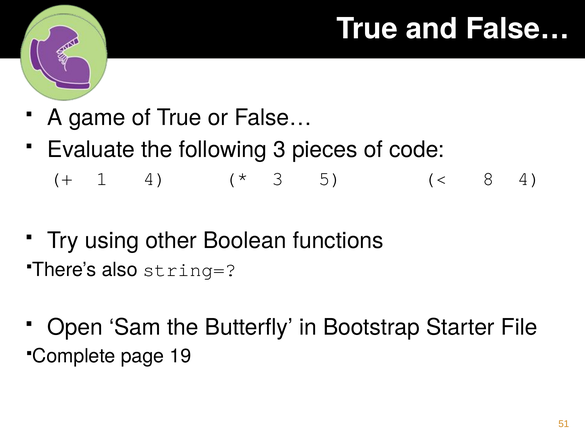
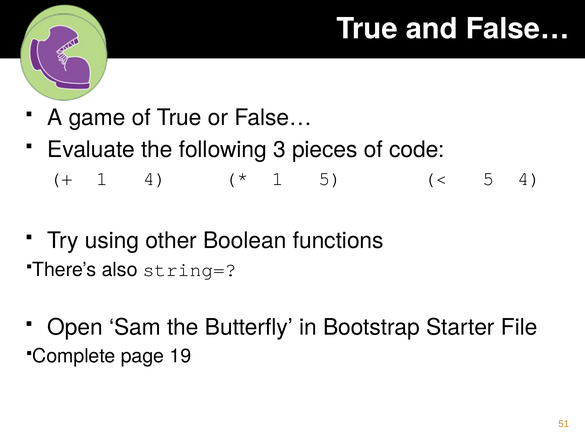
3 at (278, 179): 3 -> 1
8 at (488, 179): 8 -> 5
